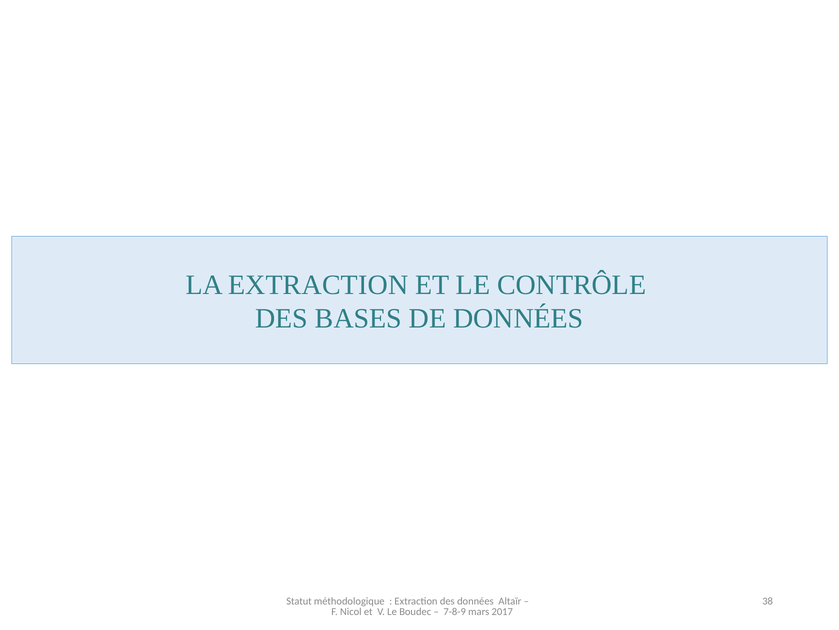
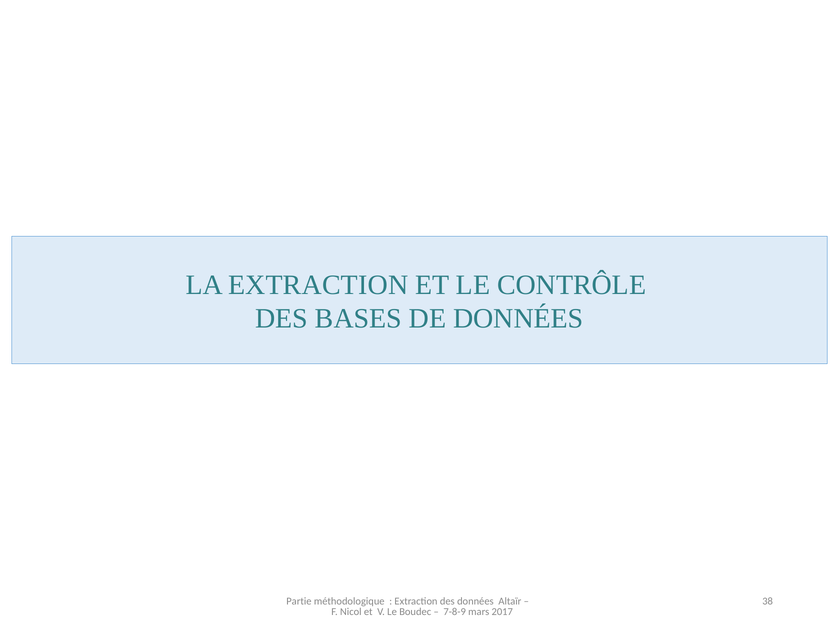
Statut: Statut -> Partie
